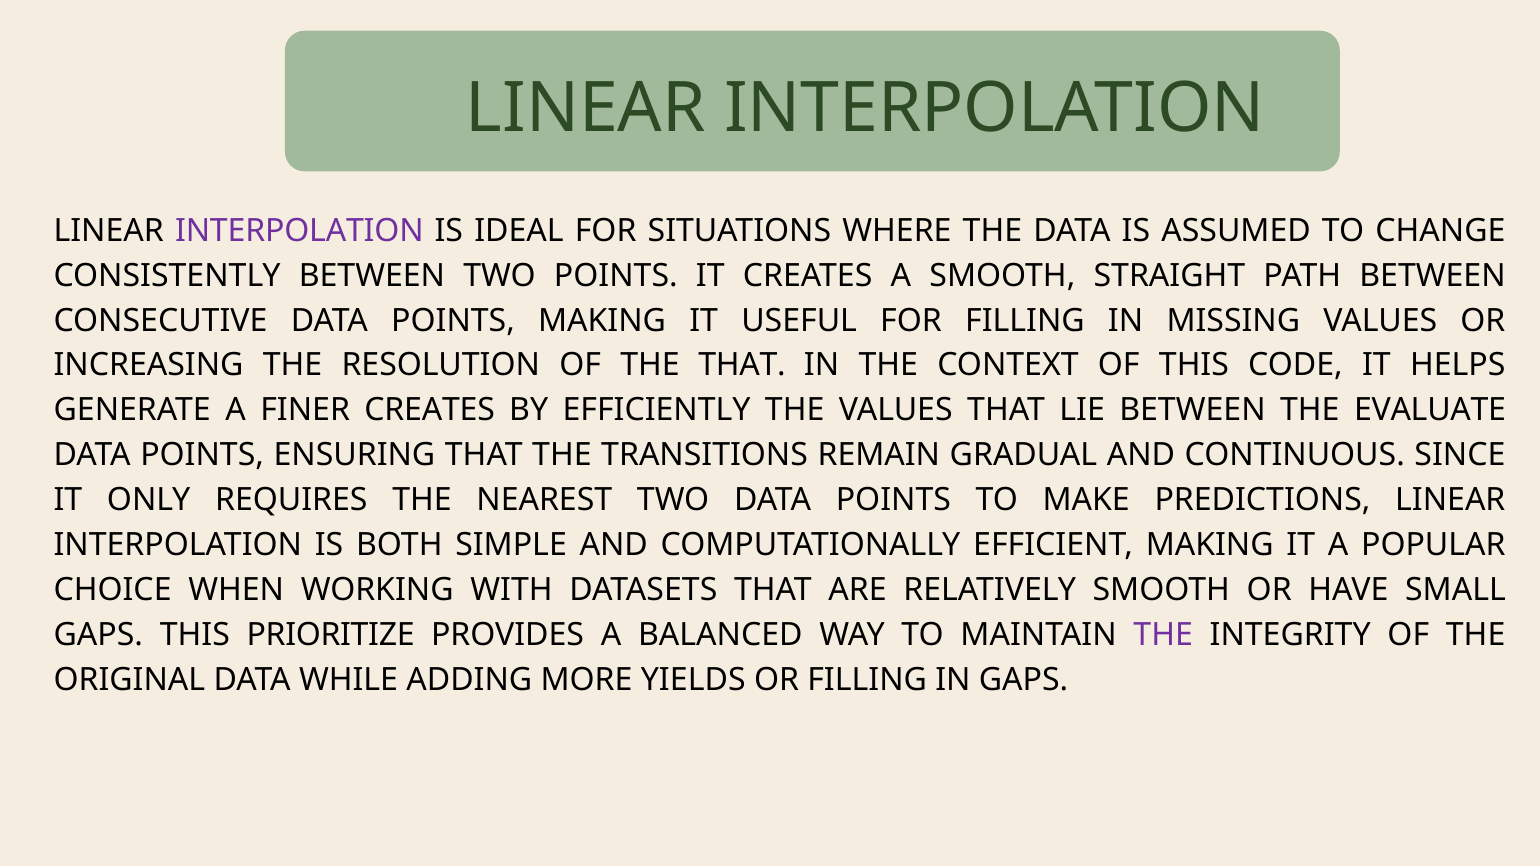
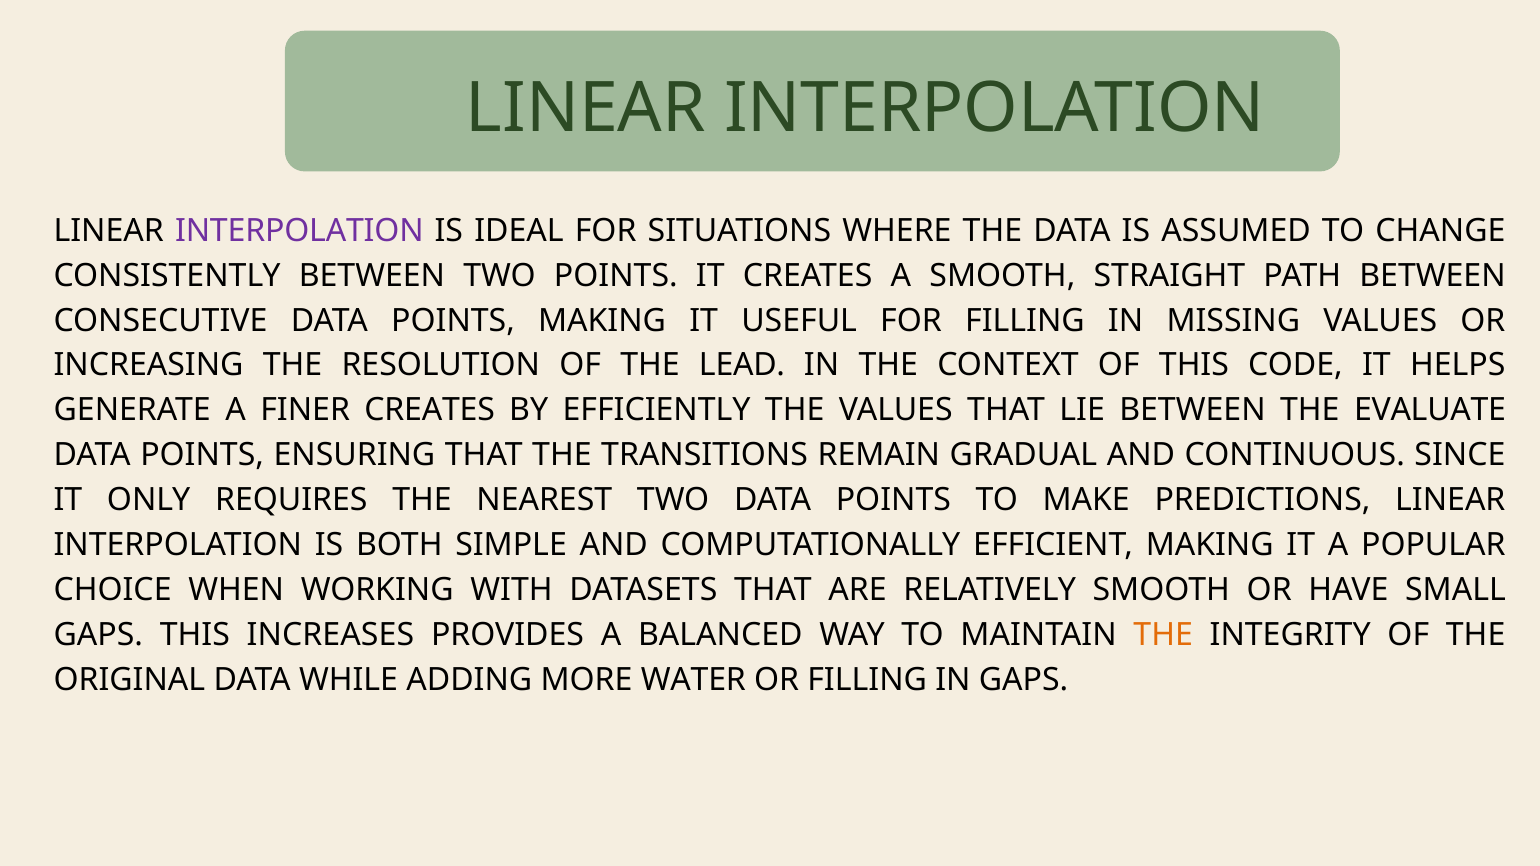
THE THAT: THAT -> LEAD
PRIORITIZE: PRIORITIZE -> INCREASES
THE at (1163, 635) colour: purple -> orange
YIELDS: YIELDS -> WATER
